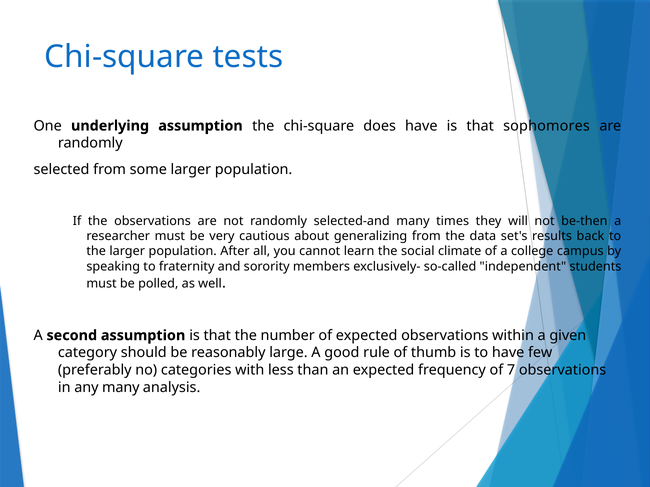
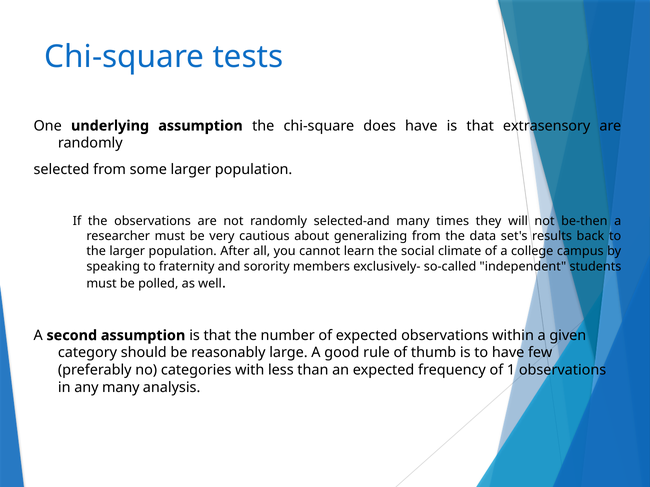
sophomores: sophomores -> extrasensory
7: 7 -> 1
